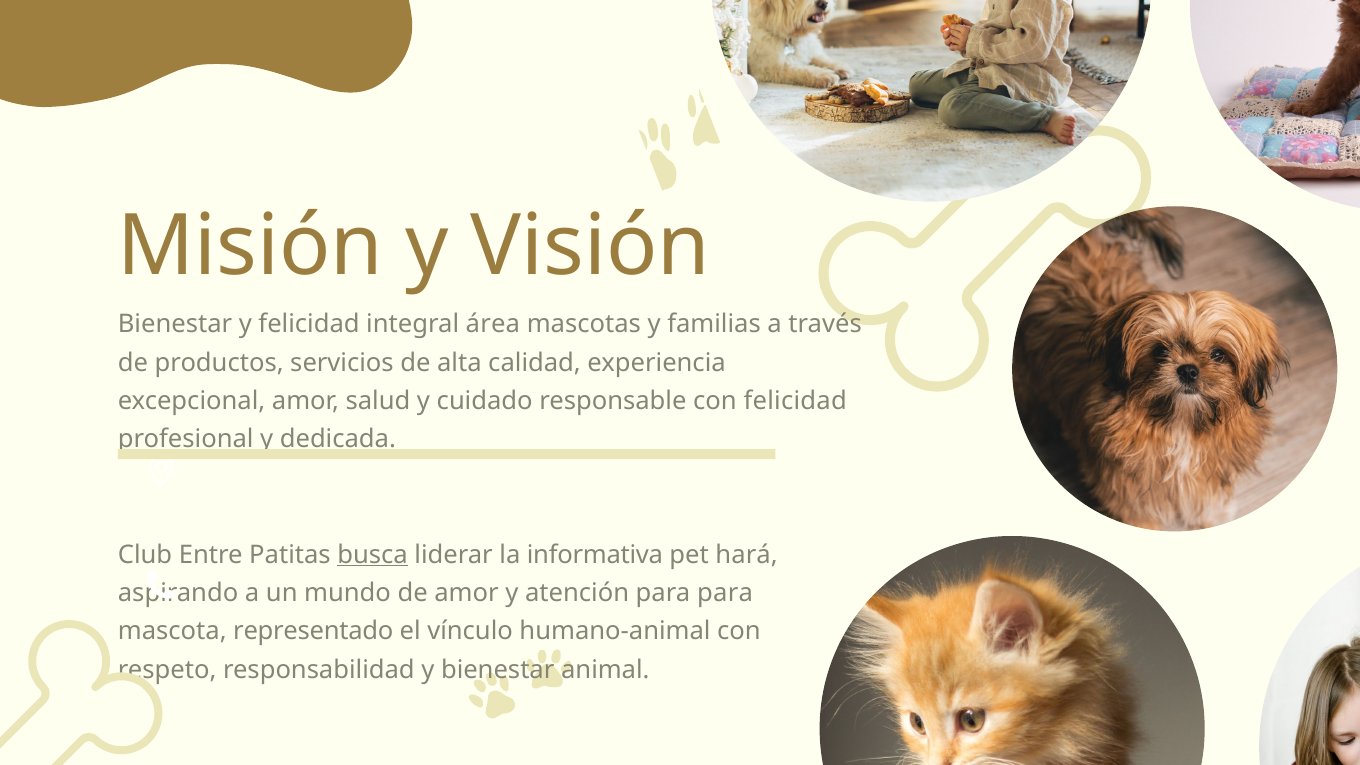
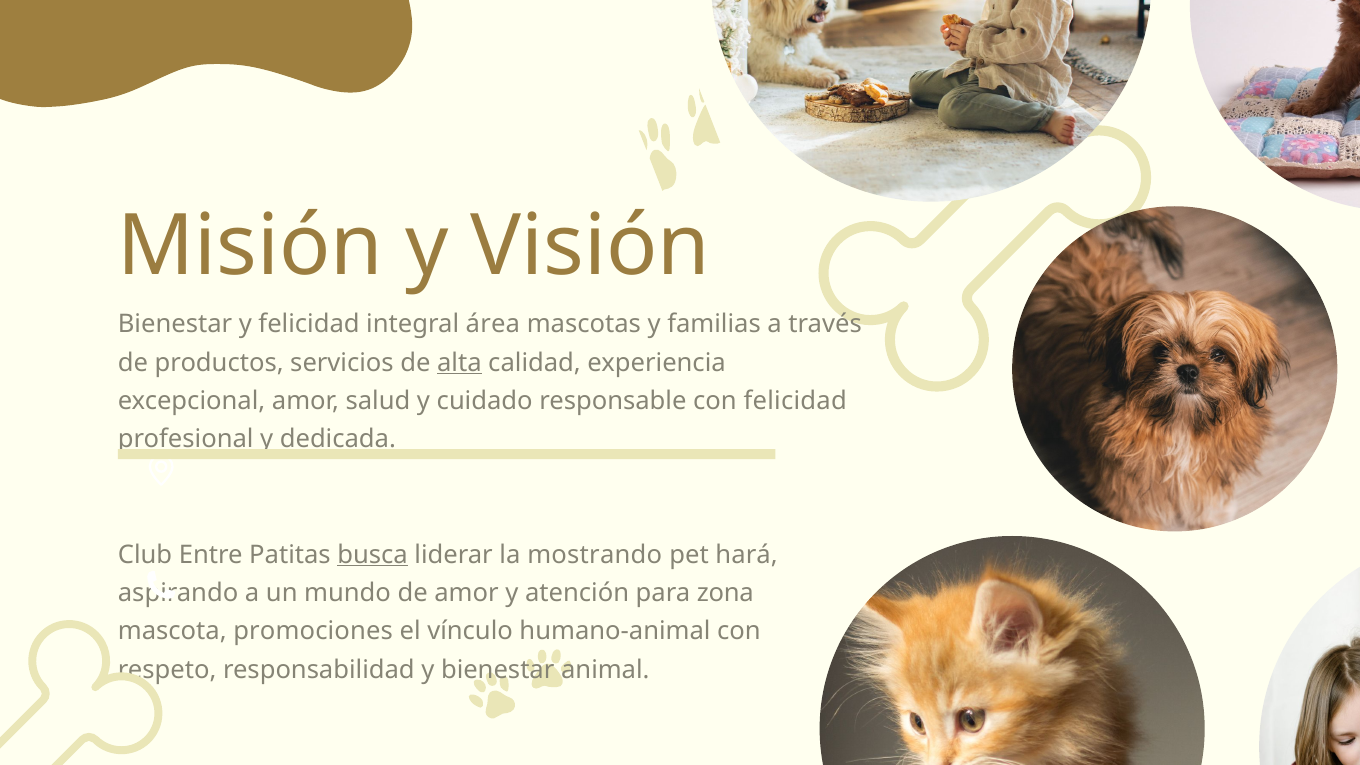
alta underline: none -> present
informativa: informativa -> mostrando
para para: para -> zona
representado: representado -> promociones
